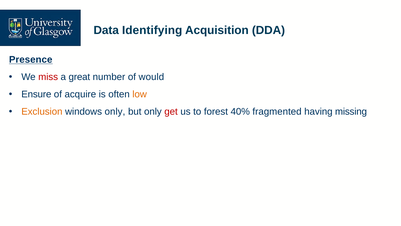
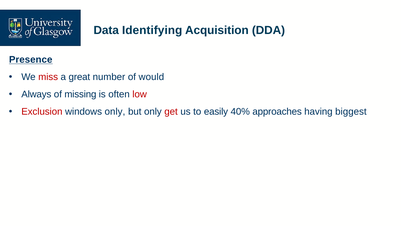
Ensure: Ensure -> Always
acquire: acquire -> missing
low colour: orange -> red
Exclusion colour: orange -> red
forest: forest -> easily
fragmented: fragmented -> approaches
missing: missing -> biggest
